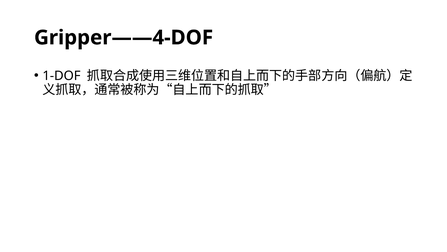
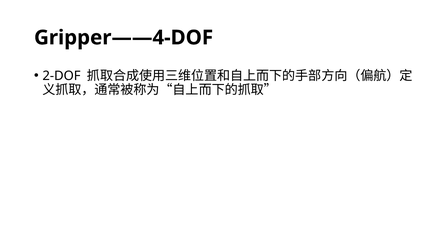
1-DOF: 1-DOF -> 2-DOF
